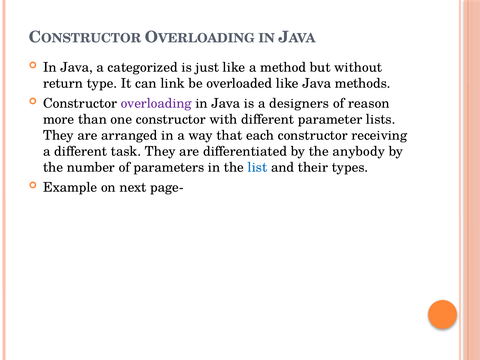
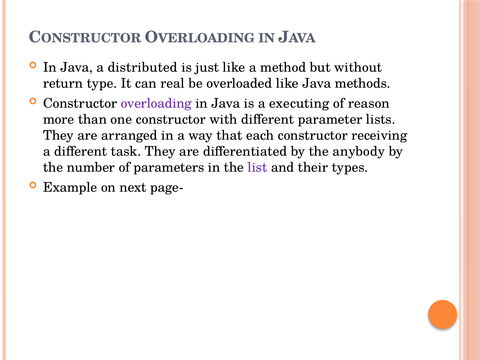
categorized: categorized -> distributed
link: link -> real
designers: designers -> executing
list colour: blue -> purple
